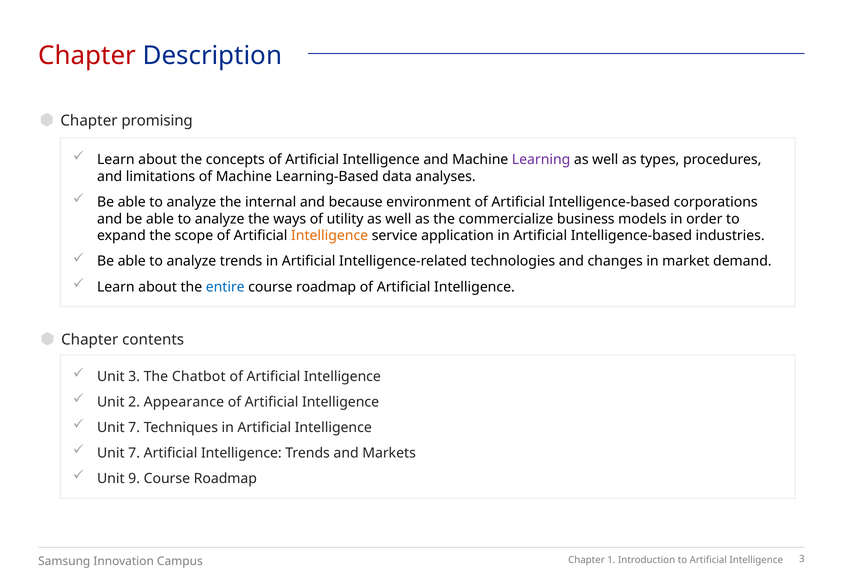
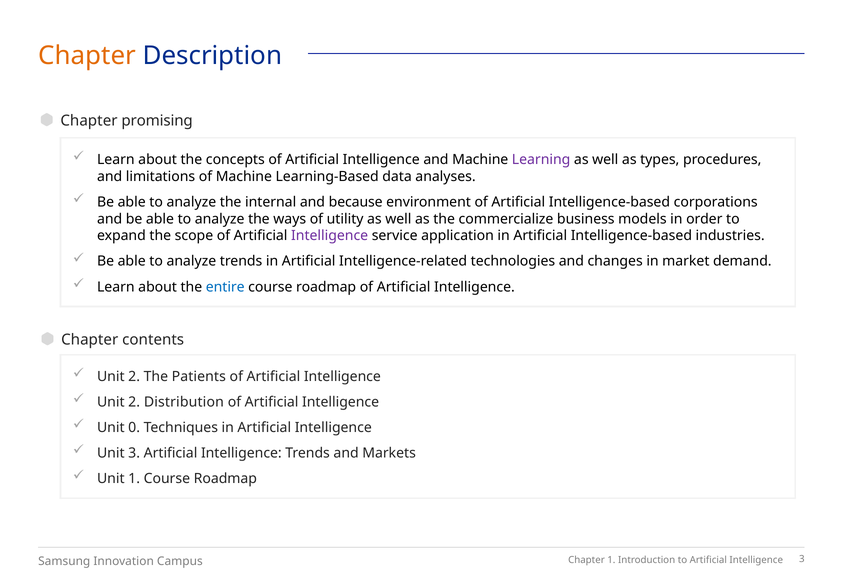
Chapter at (87, 56) colour: red -> orange
Intelligence at (330, 236) colour: orange -> purple
3 at (134, 376): 3 -> 2
Chatbot: Chatbot -> Patients
Appearance: Appearance -> Distribution
7 at (134, 427): 7 -> 0
7 at (134, 453): 7 -> 3
Unit 9: 9 -> 1
